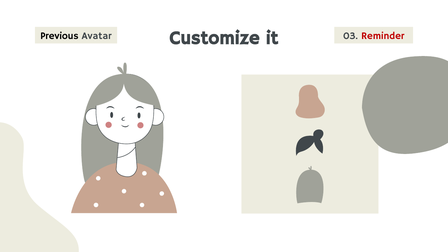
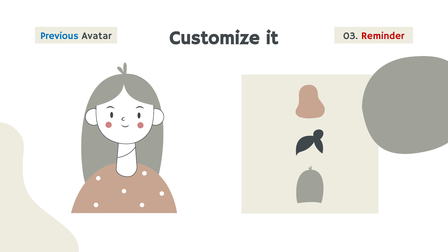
Previous colour: black -> blue
